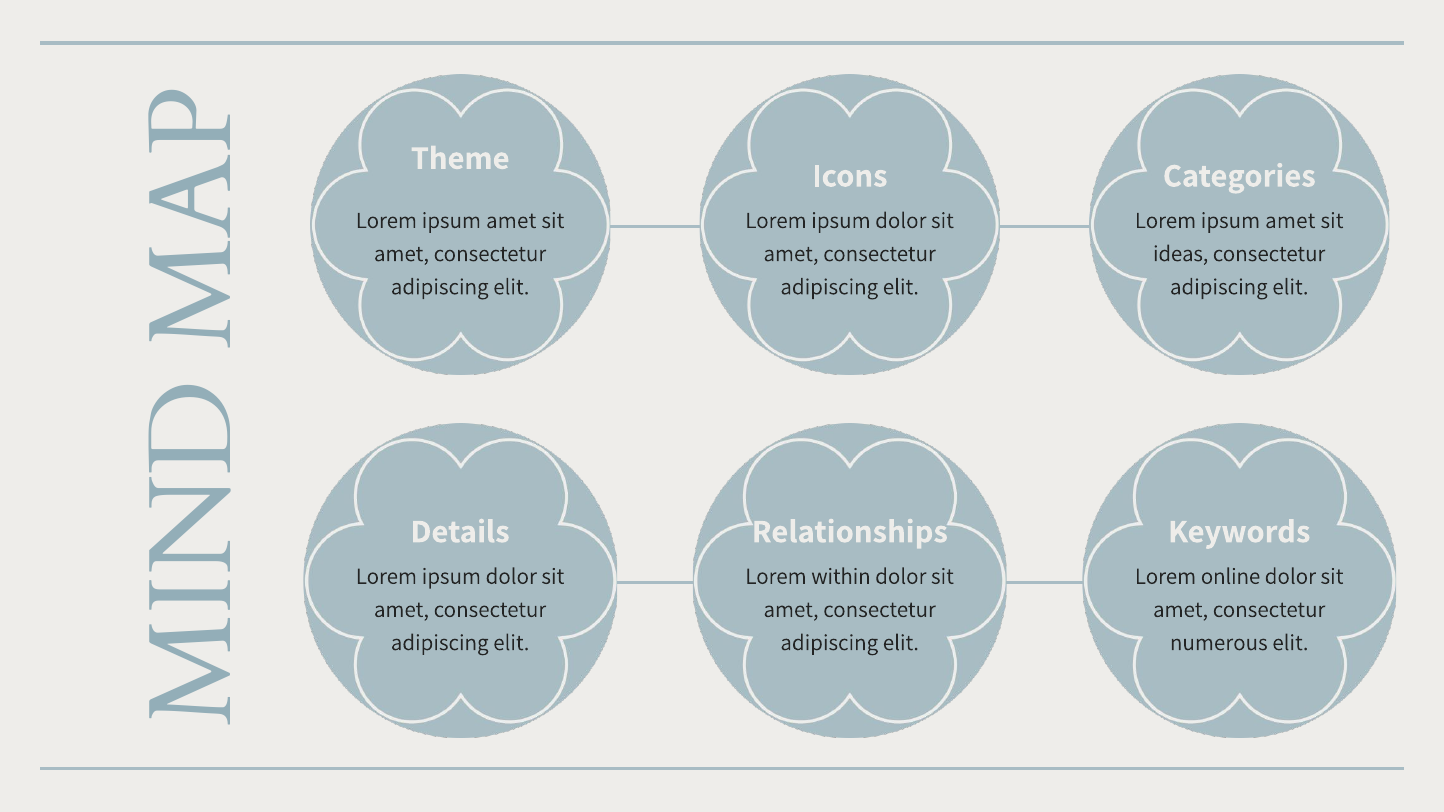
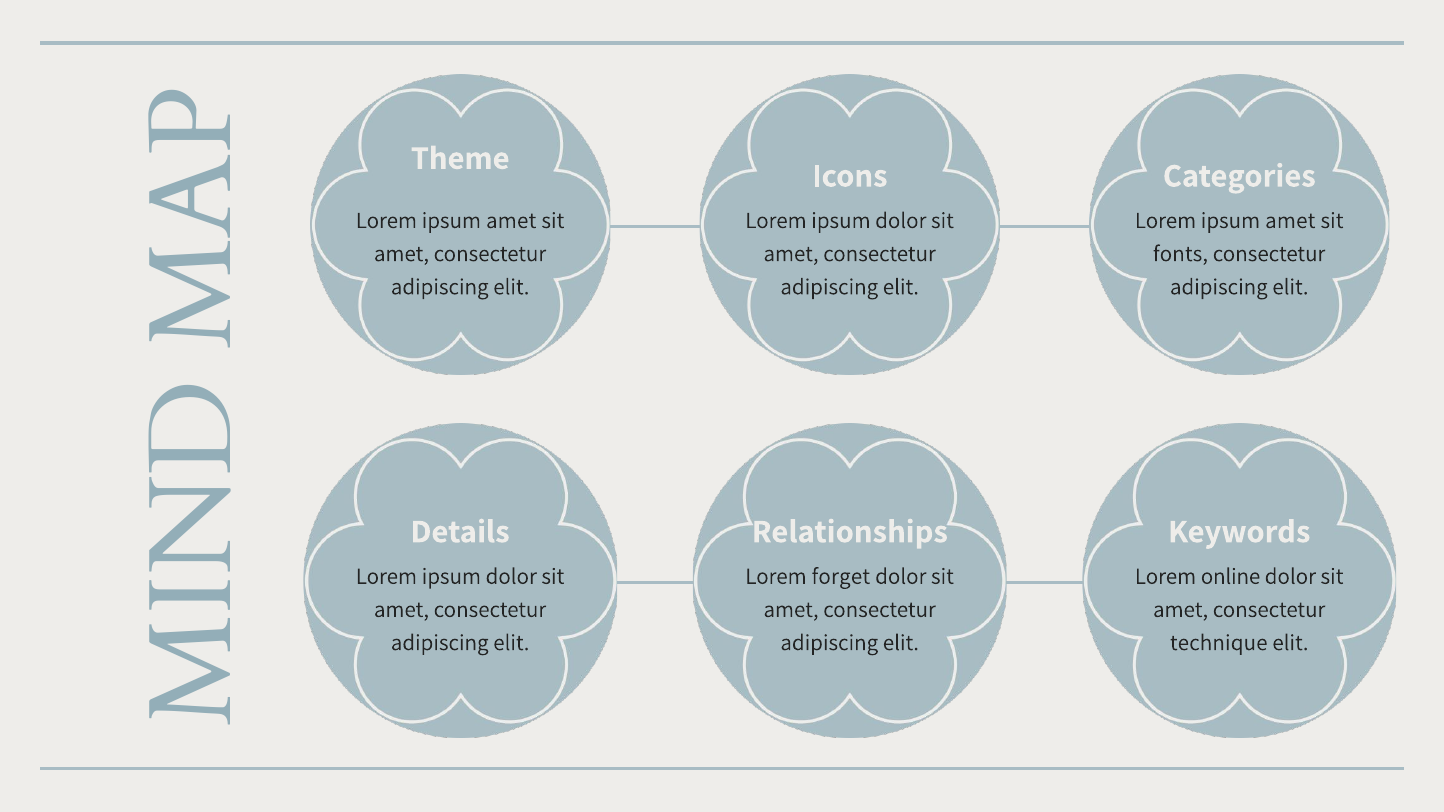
ideas: ideas -> fonts
within: within -> forget
numerous: numerous -> technique
